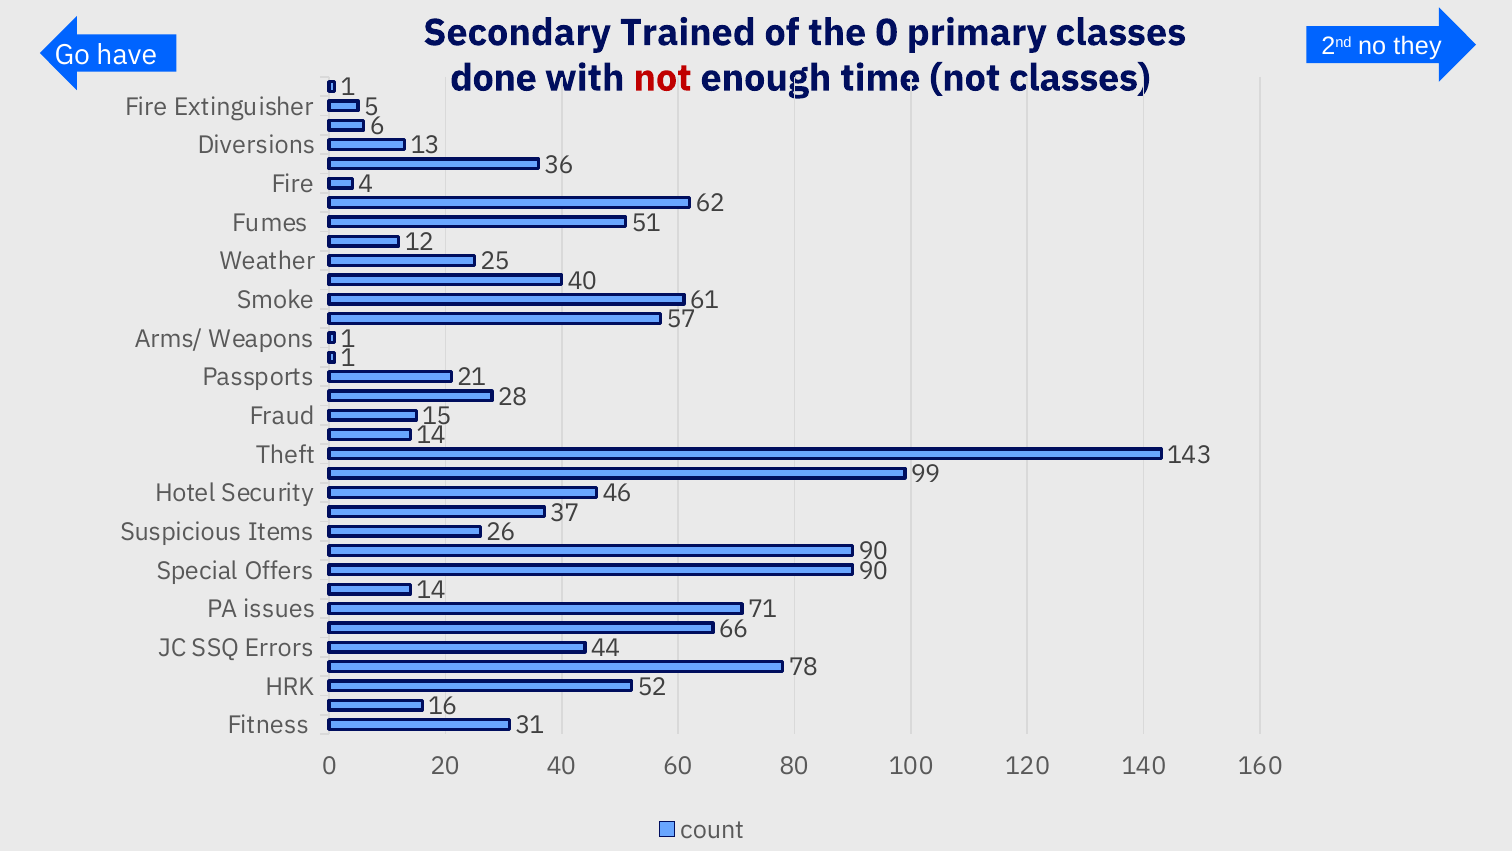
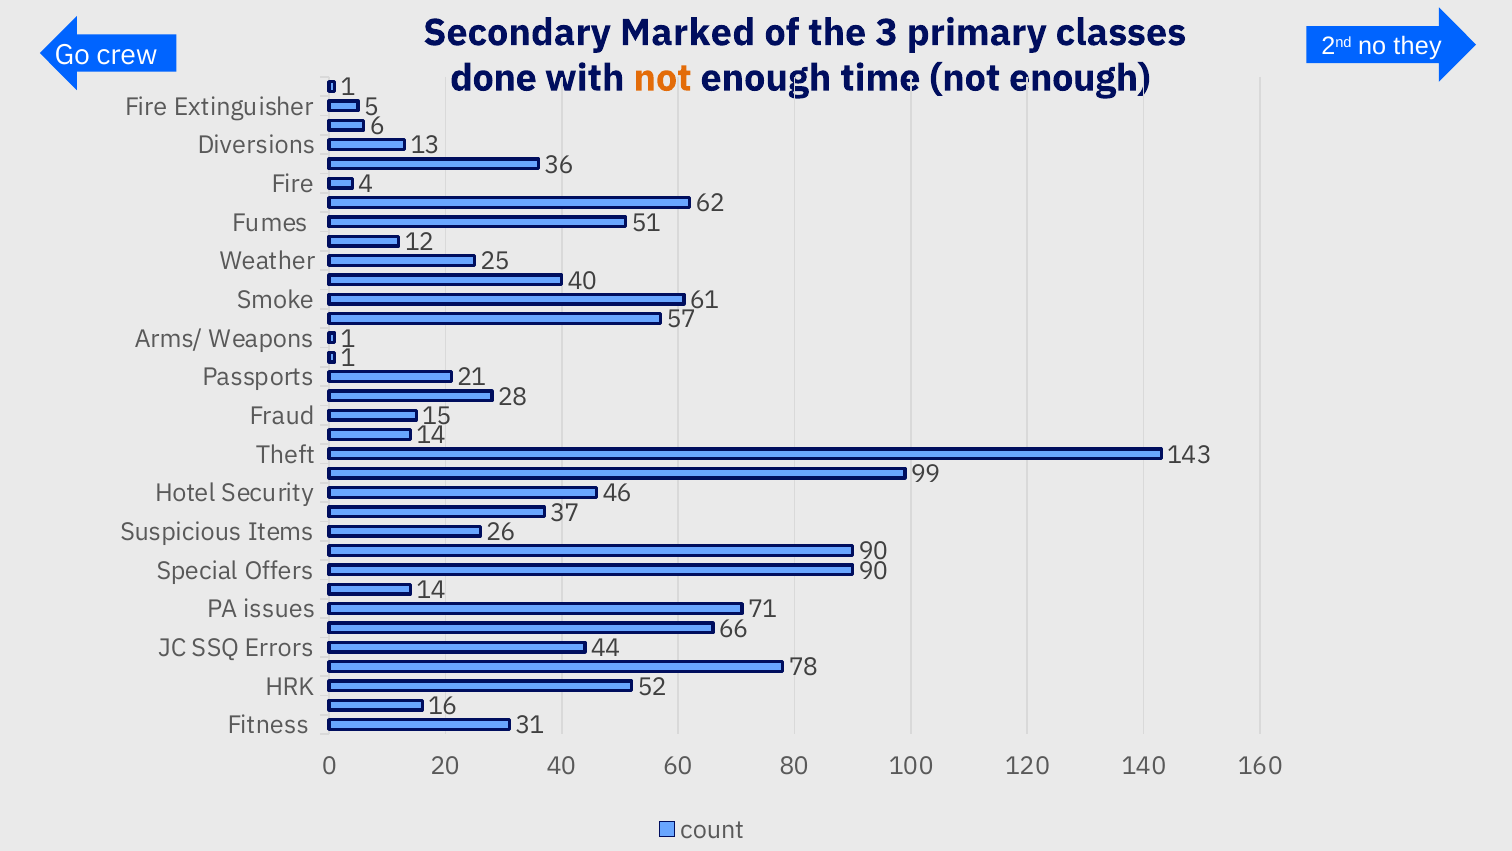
Trained: Trained -> Marked
the 0: 0 -> 3
have: have -> crew
not at (663, 78) colour: red -> orange
classes at (1080, 78): classes -> enough
